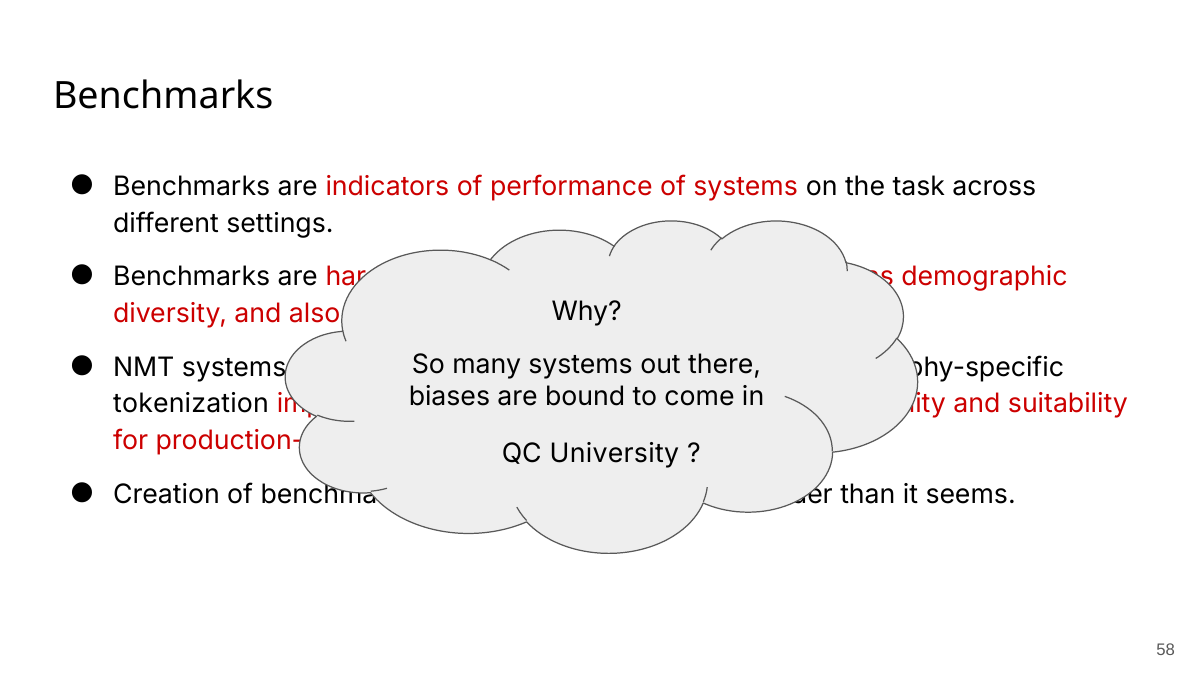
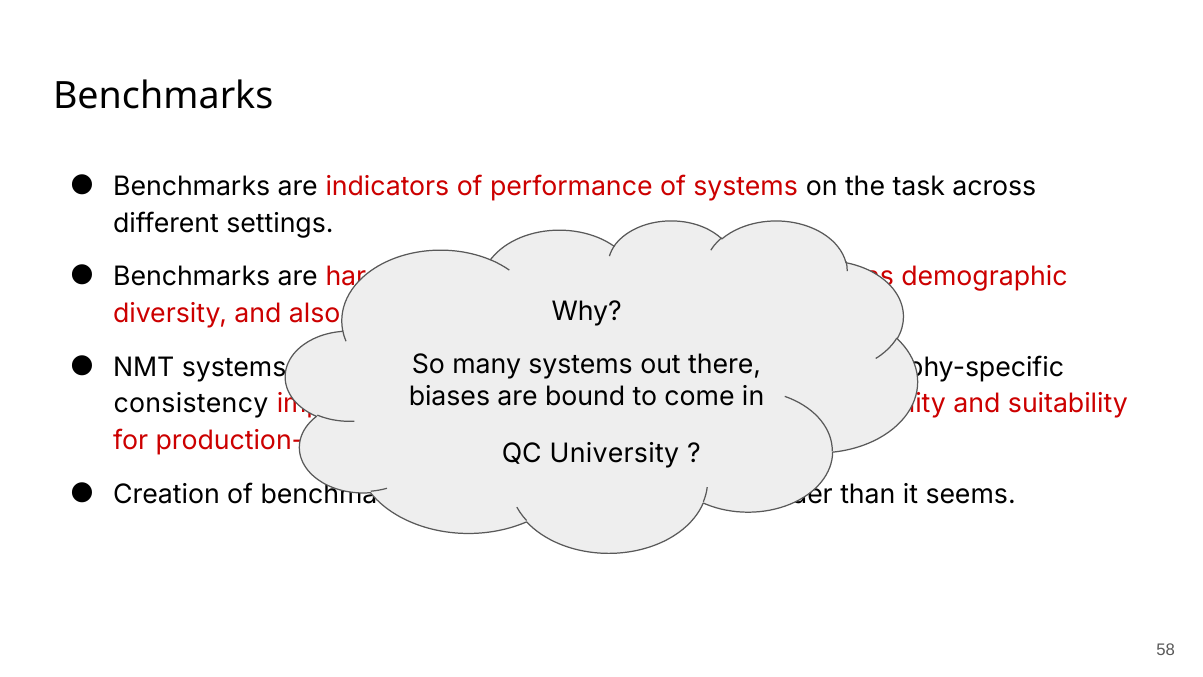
tokenization: tokenization -> consistency
